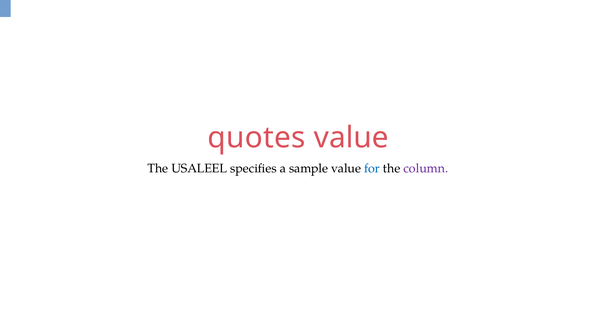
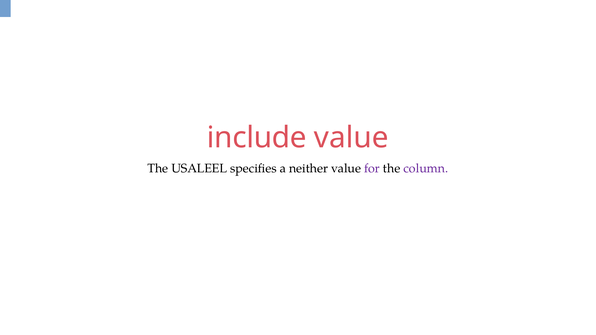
quotes: quotes -> include
sample: sample -> neither
for colour: blue -> purple
